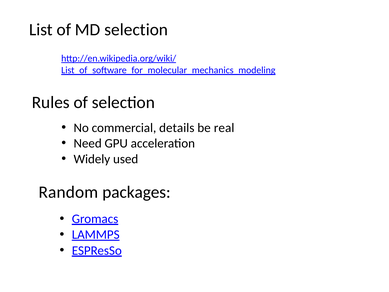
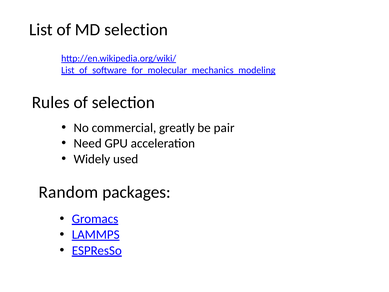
details: details -> greatly
real: real -> pair
